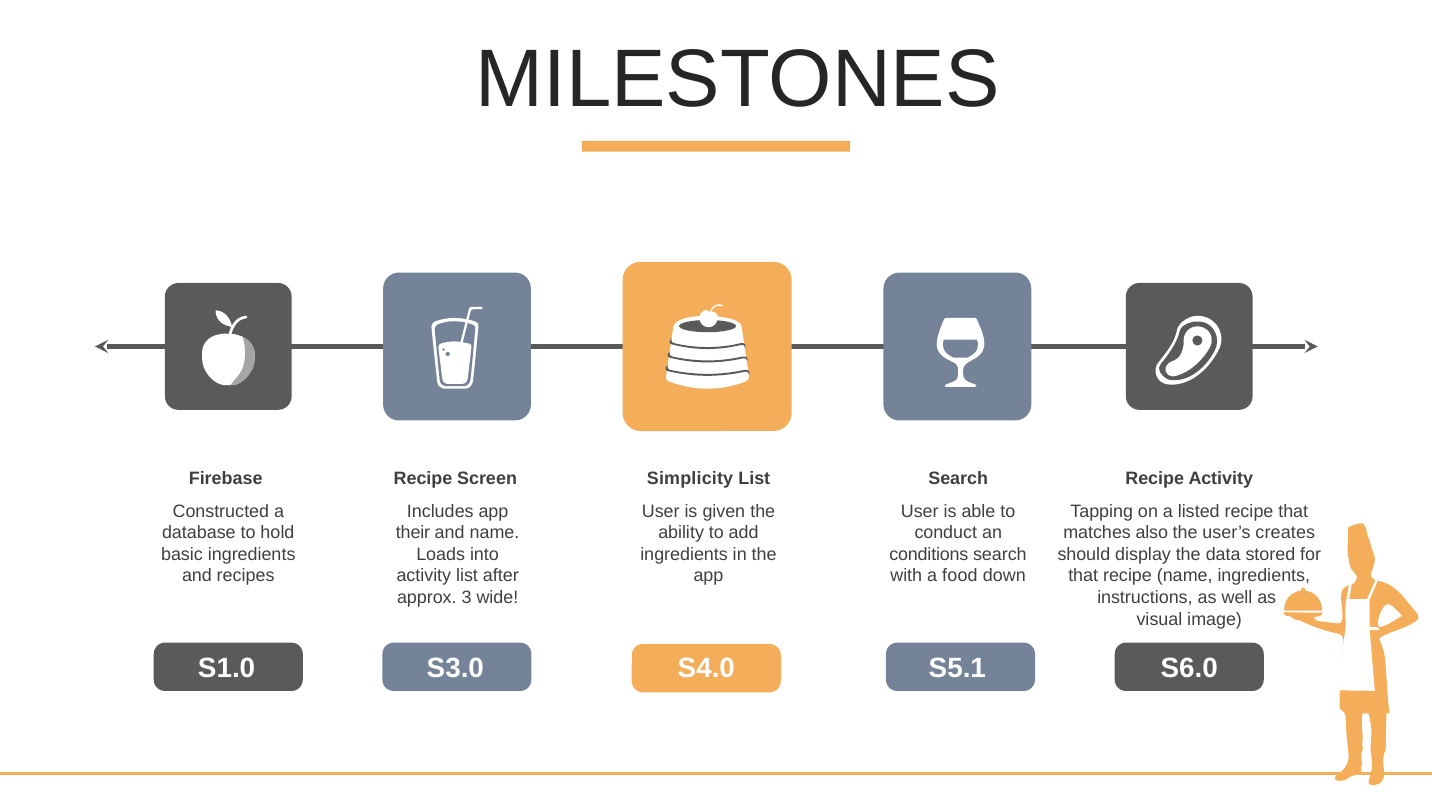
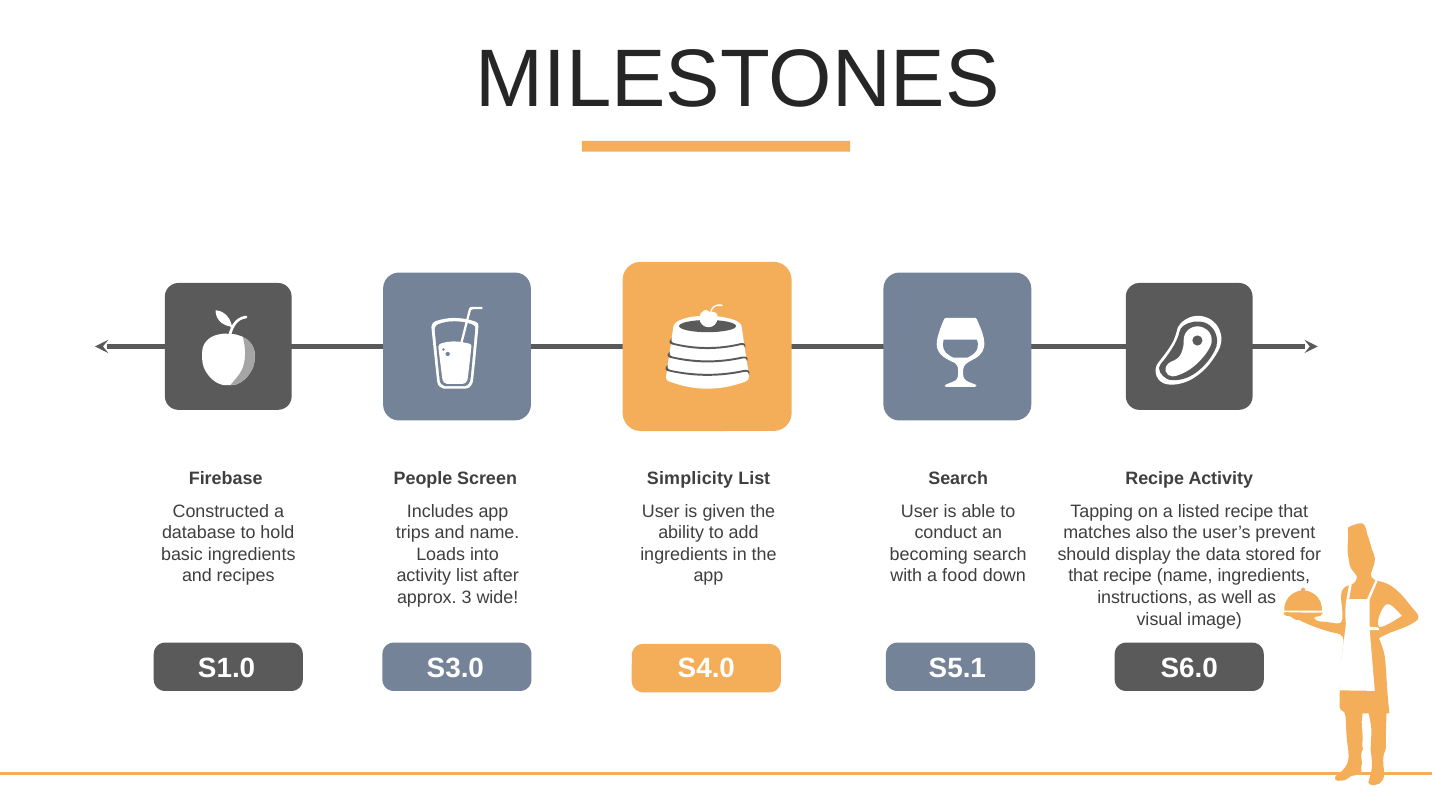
Recipe at (423, 479): Recipe -> People
their: their -> trips
creates: creates -> prevent
conditions: conditions -> becoming
